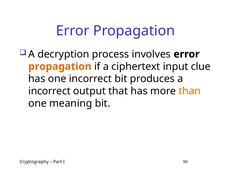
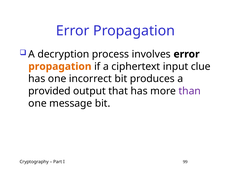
incorrect at (49, 91): incorrect -> provided
than colour: orange -> purple
meaning: meaning -> message
